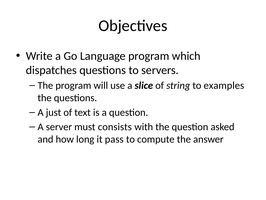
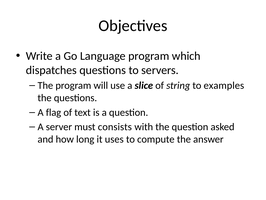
just: just -> flag
pass: pass -> uses
